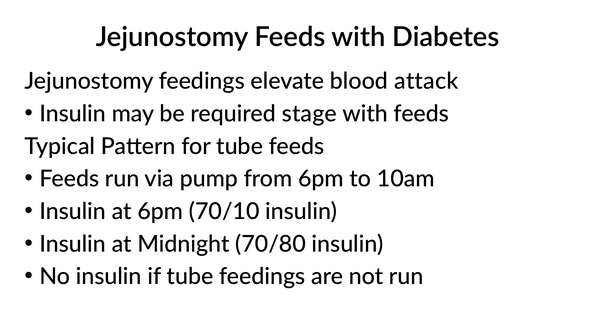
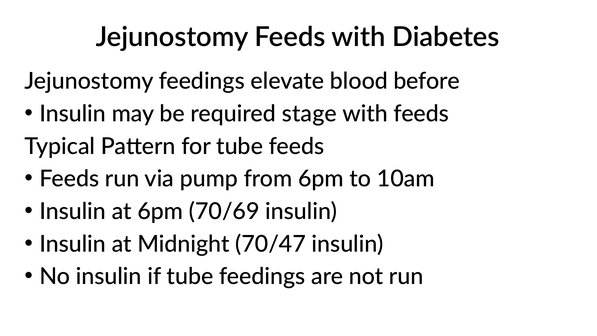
attack: attack -> before
70/10: 70/10 -> 70/69
70/80: 70/80 -> 70/47
